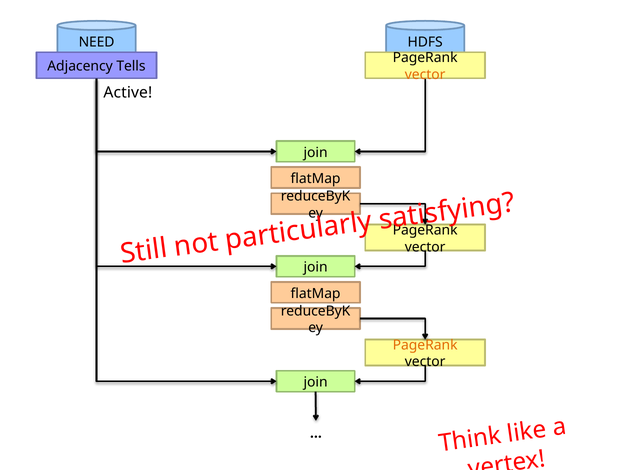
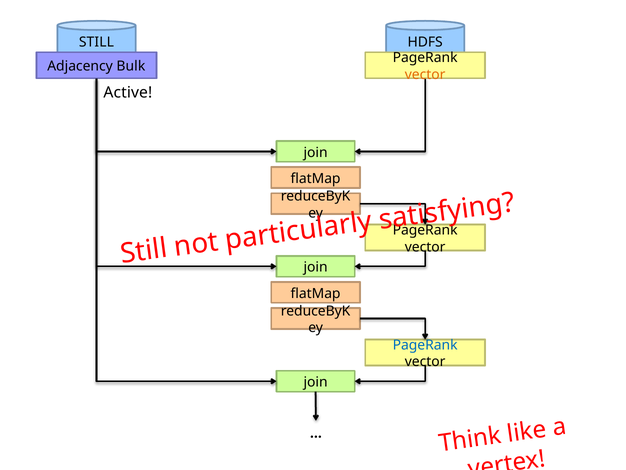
NEED at (97, 42): NEED -> STILL
Tells: Tells -> Bulk
PageRank at (425, 345) colour: orange -> blue
